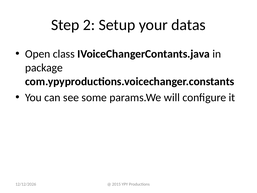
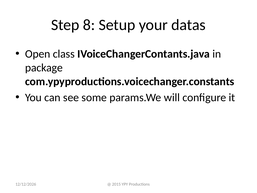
2: 2 -> 8
